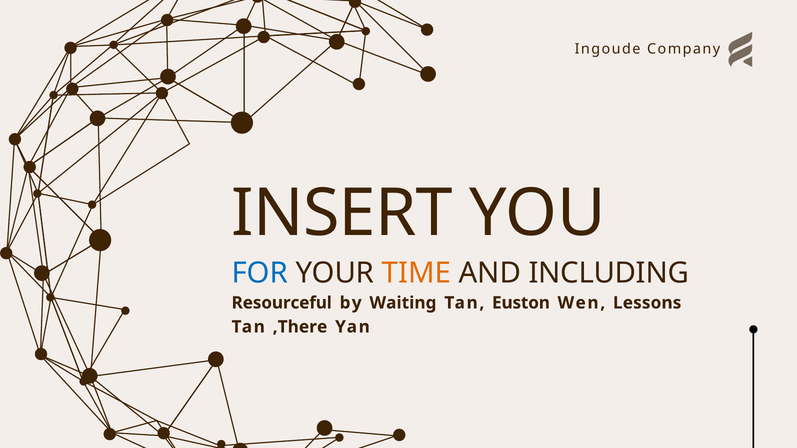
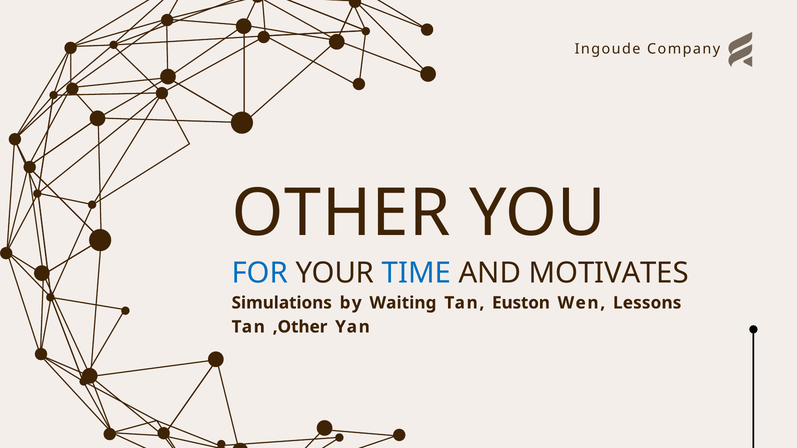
INSERT: INSERT -> OTHER
TIME colour: orange -> blue
INCLUDING: INCLUDING -> MOTIVATES
Resourceful: Resourceful -> Simulations
,There: ,There -> ,Other
